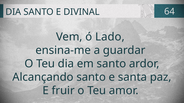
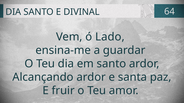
Alcançando santo: santo -> ardor
